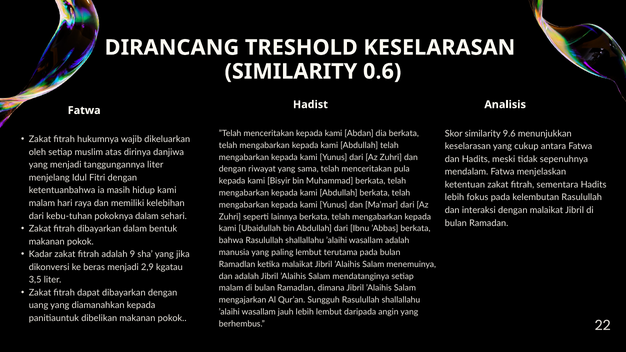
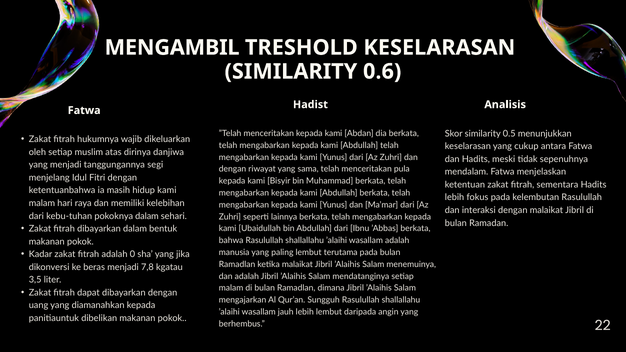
DIRANCANG: DIRANCANG -> MENGAMBIL
9.6: 9.6 -> 0.5
tanggungannya liter: liter -> segi
9: 9 -> 0
2,9: 2,9 -> 7,8
